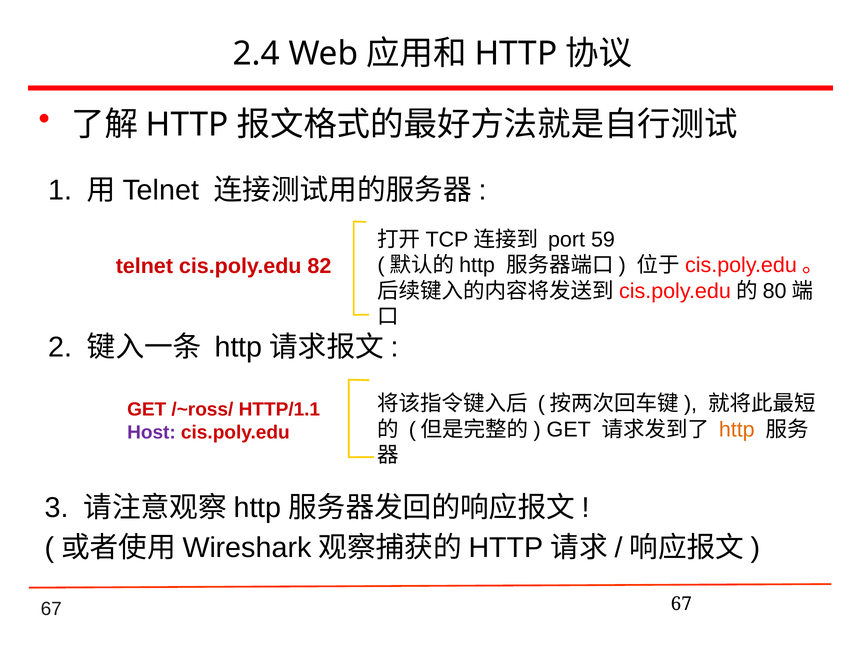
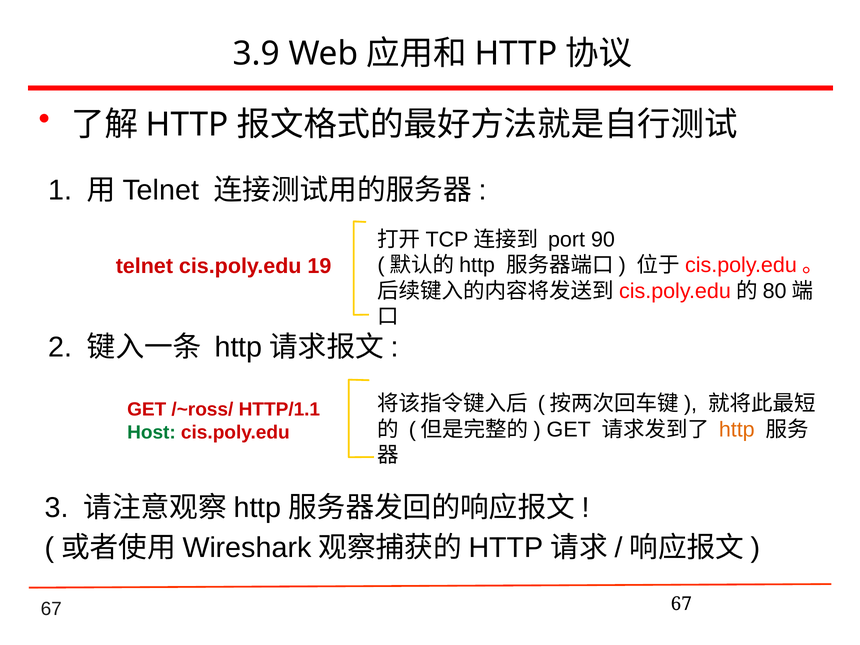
2.4: 2.4 -> 3.9
59: 59 -> 90
82: 82 -> 19
Host colour: purple -> green
